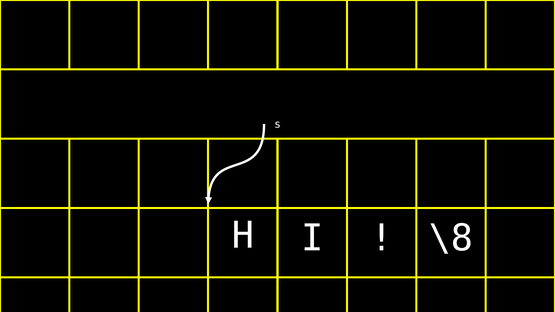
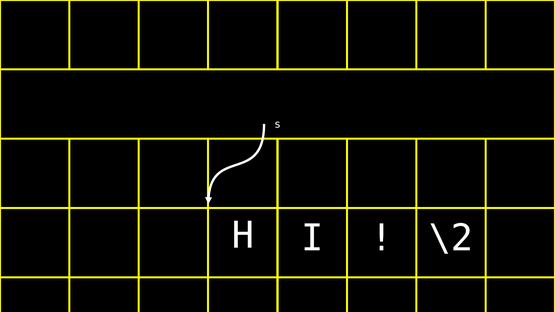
\8: \8 -> \2
